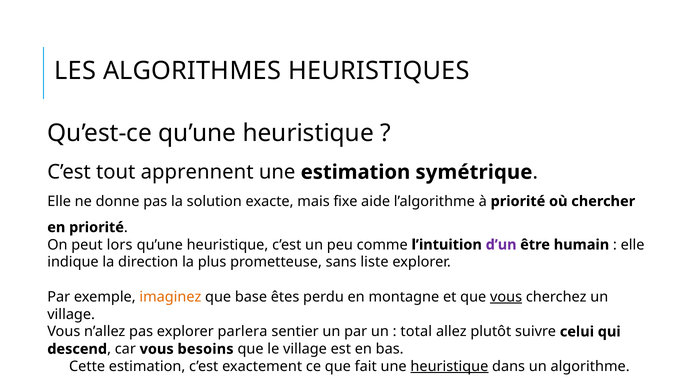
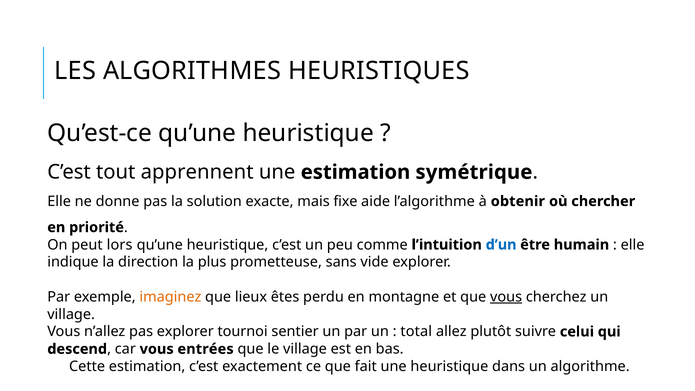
à priorité: priorité -> obtenir
d’un colour: purple -> blue
liste: liste -> vide
base: base -> lieux
parlera: parlera -> tournoi
besoins: besoins -> entrées
heuristique at (449, 366) underline: present -> none
